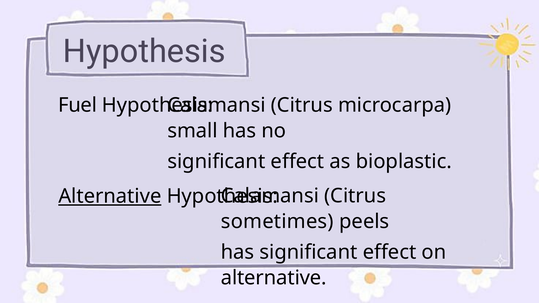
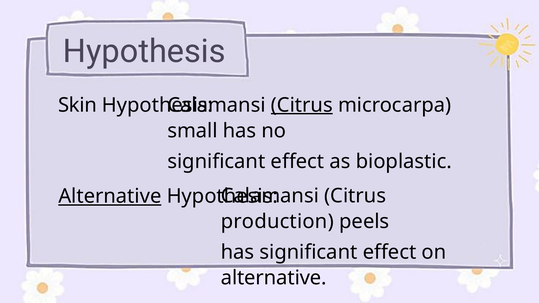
Fuel: Fuel -> Skin
Citrus at (302, 105) underline: none -> present
sometimes: sometimes -> production
